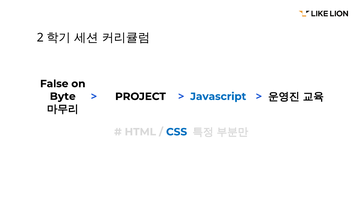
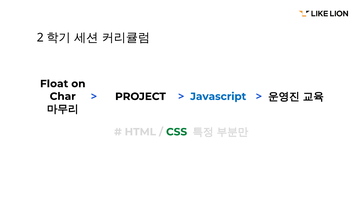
False: False -> Float
Byte: Byte -> Char
CSS colour: blue -> green
